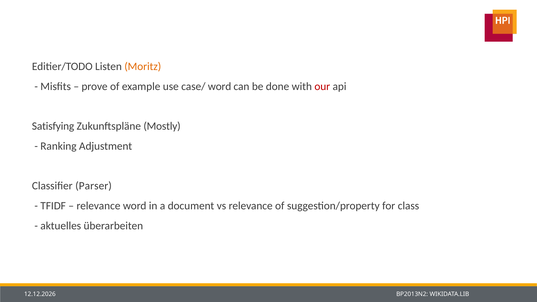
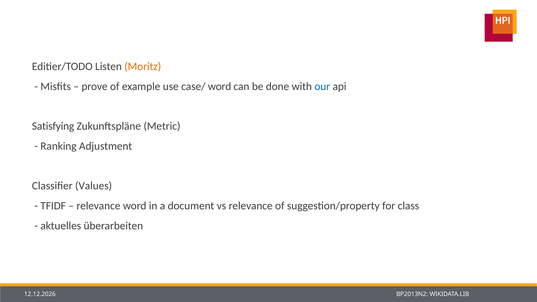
our colour: red -> blue
Mostly: Mostly -> Metric
Parser: Parser -> Values
